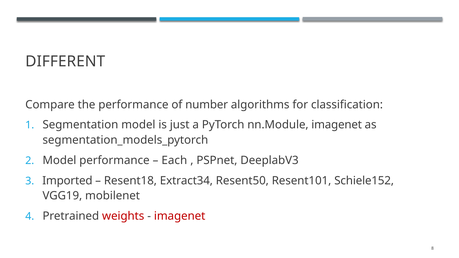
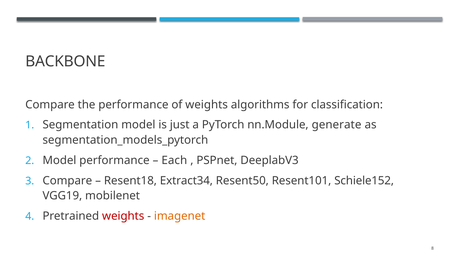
DIFFERENT: DIFFERENT -> BACKBONE
of number: number -> weights
nn.Module imagenet: imagenet -> generate
Imported at (67, 181): Imported -> Compare
imagenet at (180, 216) colour: red -> orange
